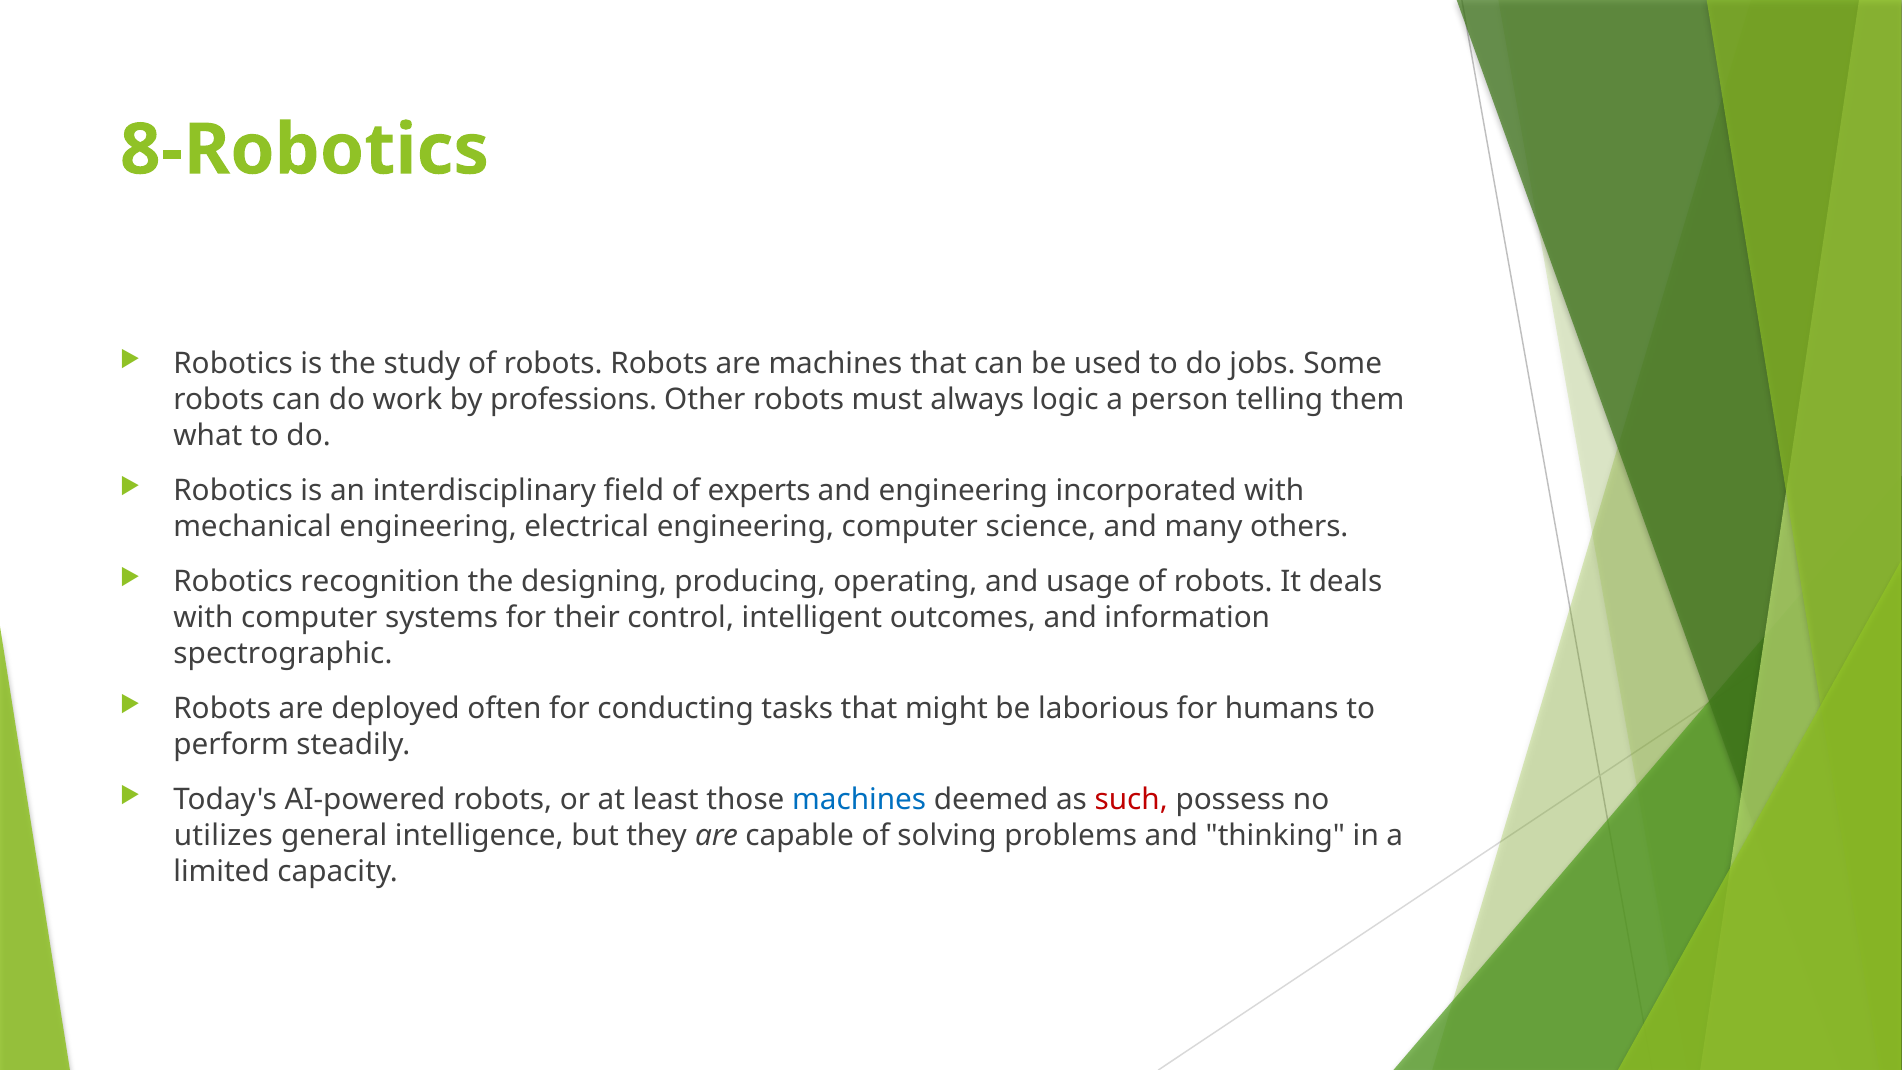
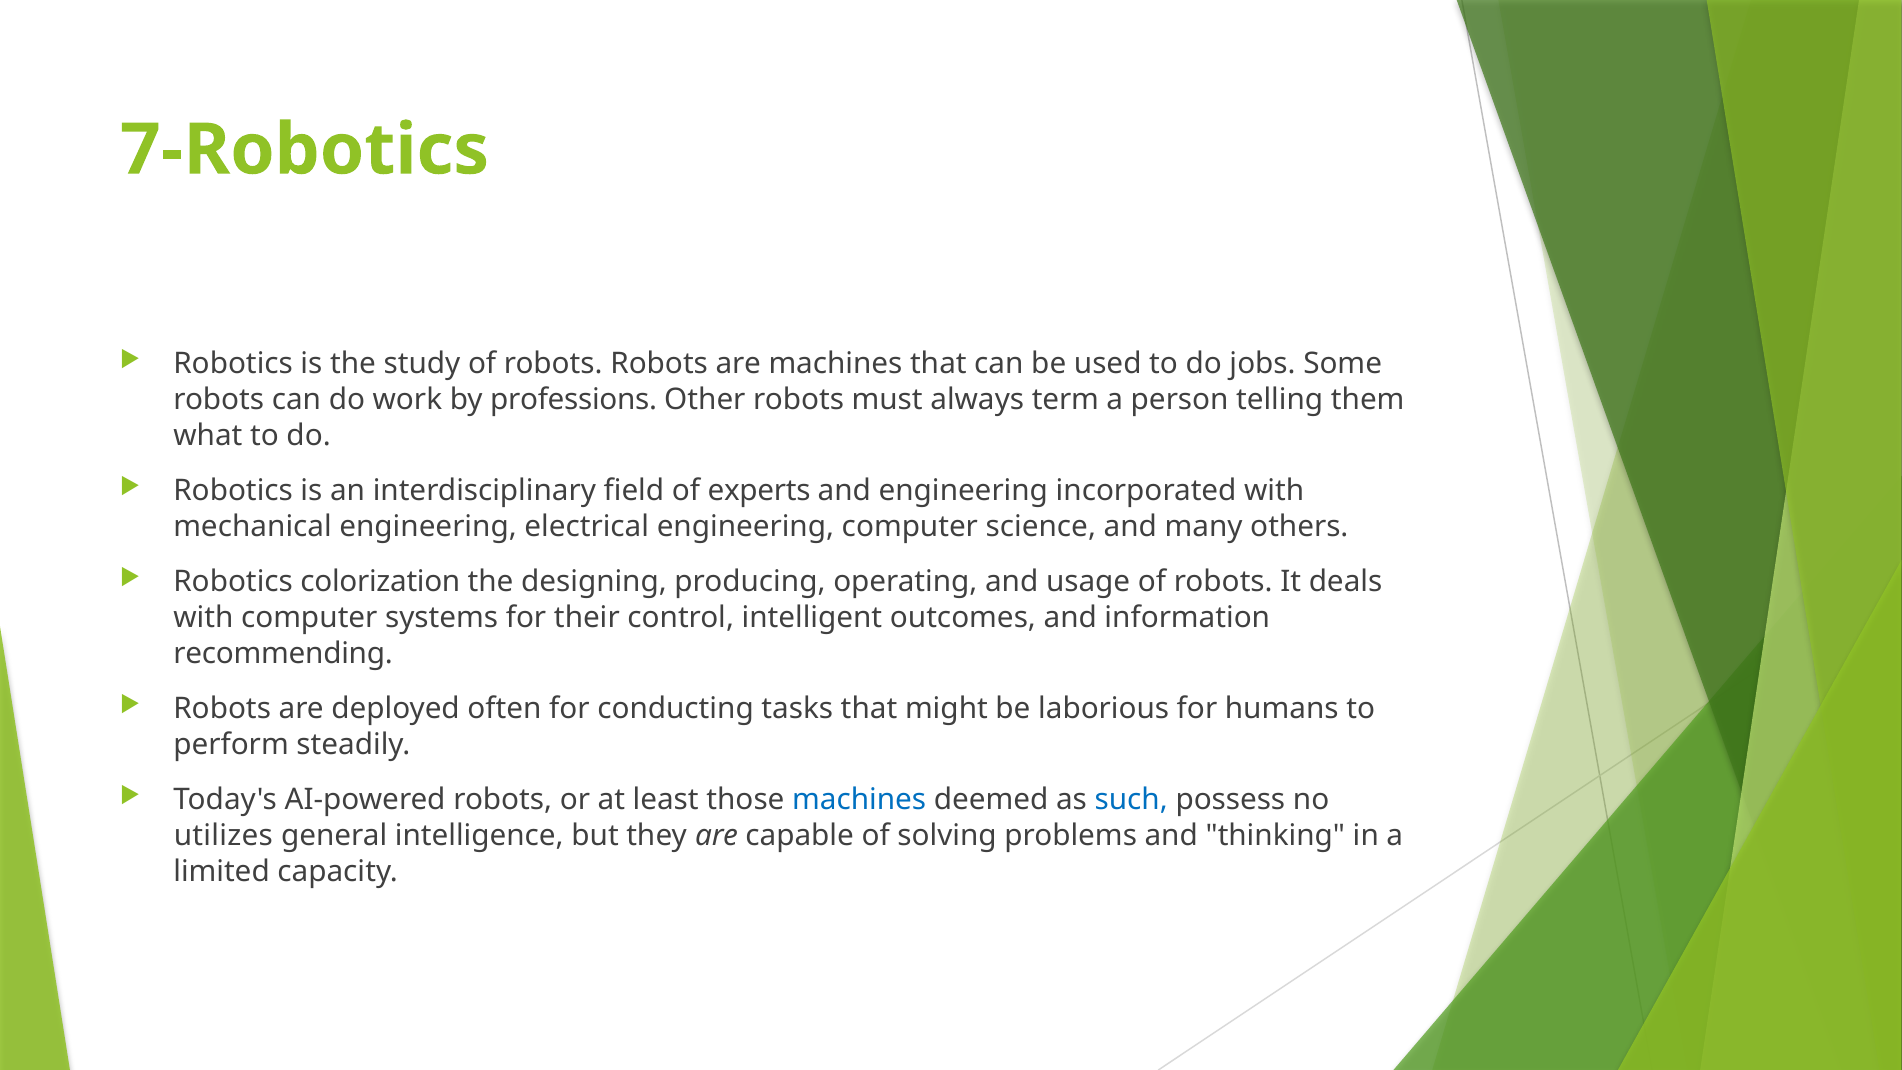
8-Robotics: 8-Robotics -> 7-Robotics
logic: logic -> term
recognition: recognition -> colorization
spectrographic: spectrographic -> recommending
such colour: red -> blue
